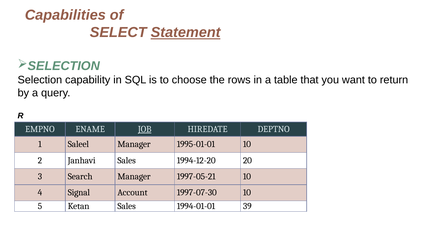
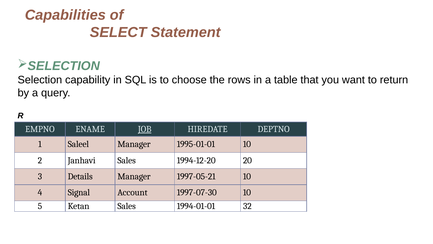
Statement underline: present -> none
Search: Search -> Details
39: 39 -> 32
